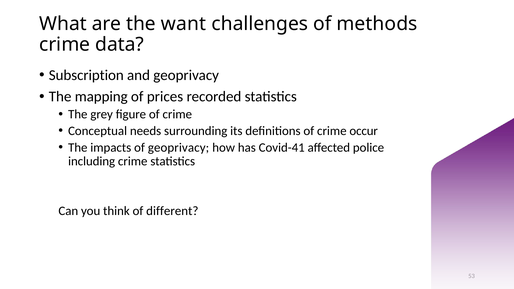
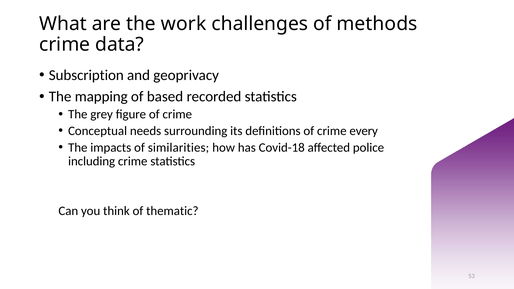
want: want -> work
prices: prices -> based
occur: occur -> every
of geoprivacy: geoprivacy -> similarities
Covid-41: Covid-41 -> Covid-18
different: different -> thematic
